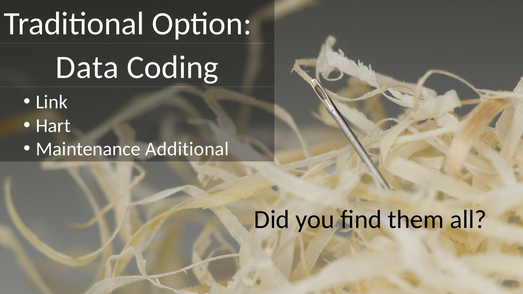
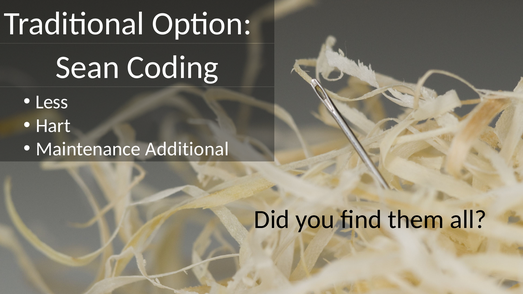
Data: Data -> Sean
Link: Link -> Less
